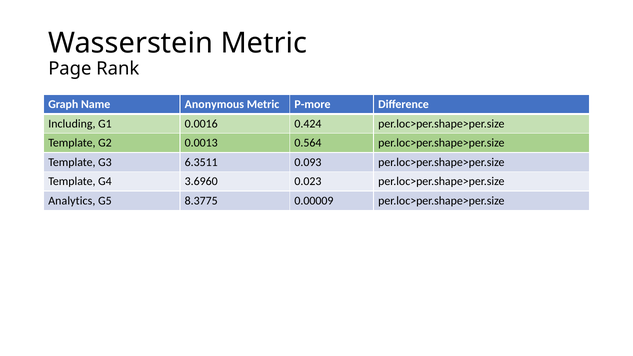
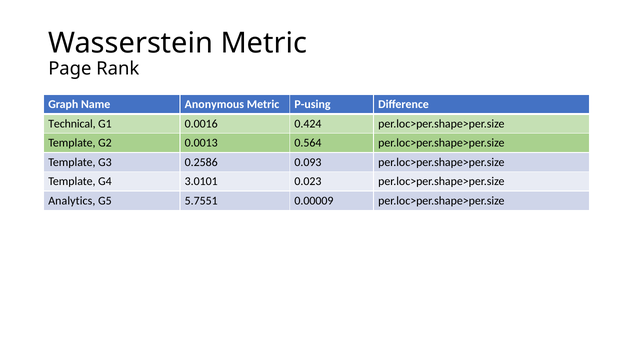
P-more: P-more -> P-using
Including: Including -> Technical
6.3511: 6.3511 -> 0.2586
3.6960: 3.6960 -> 3.0101
8.3775: 8.3775 -> 5.7551
